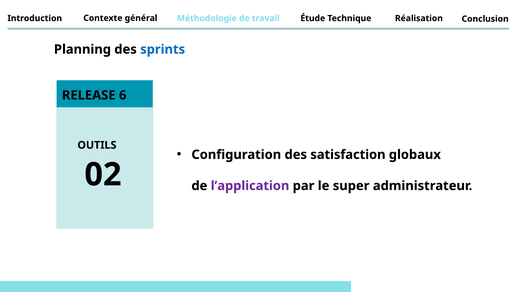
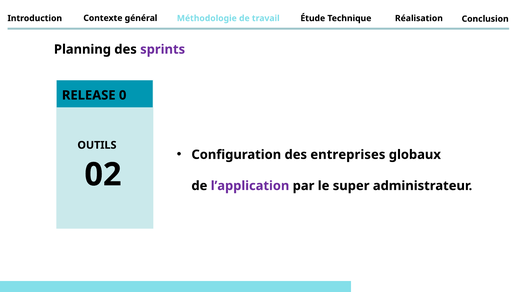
sprints colour: blue -> purple
6: 6 -> 0
satisfaction: satisfaction -> entreprises
